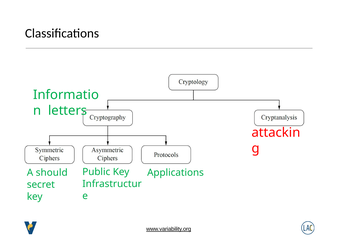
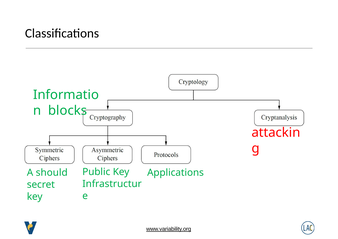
letters: letters -> blocks
